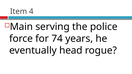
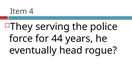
Main: Main -> They
74: 74 -> 44
